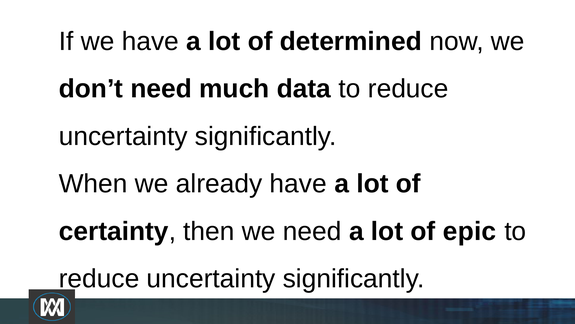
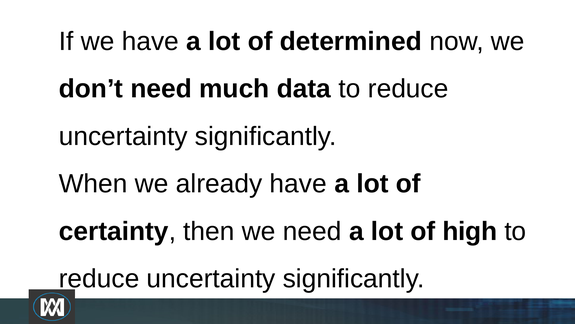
epic: epic -> high
